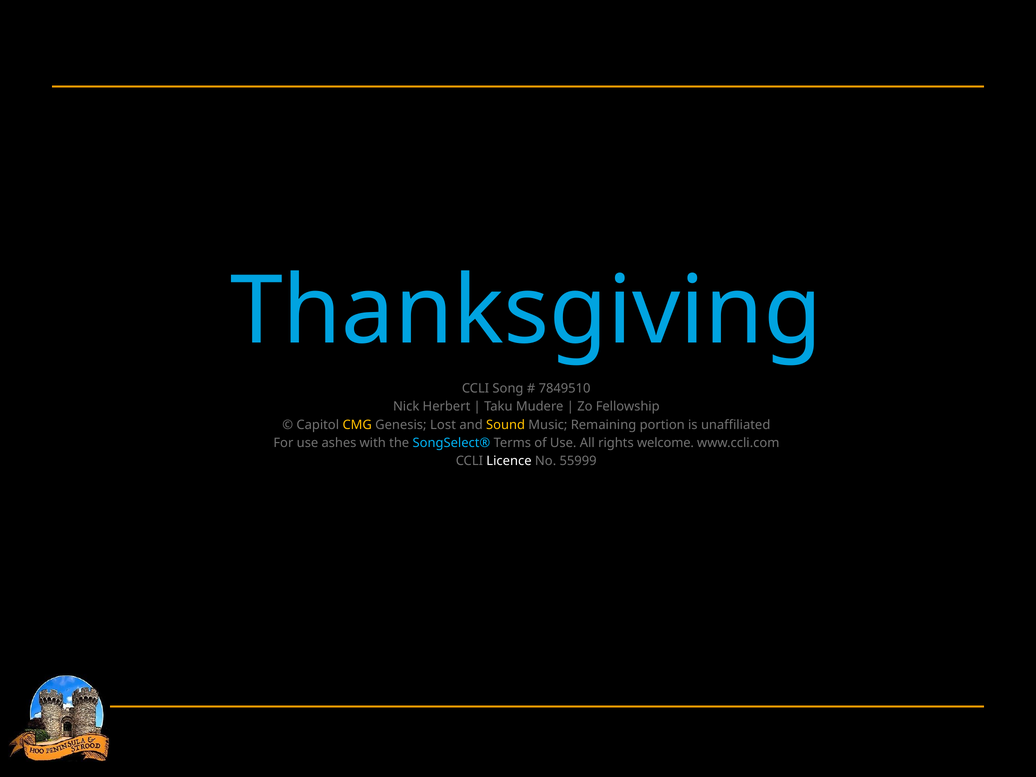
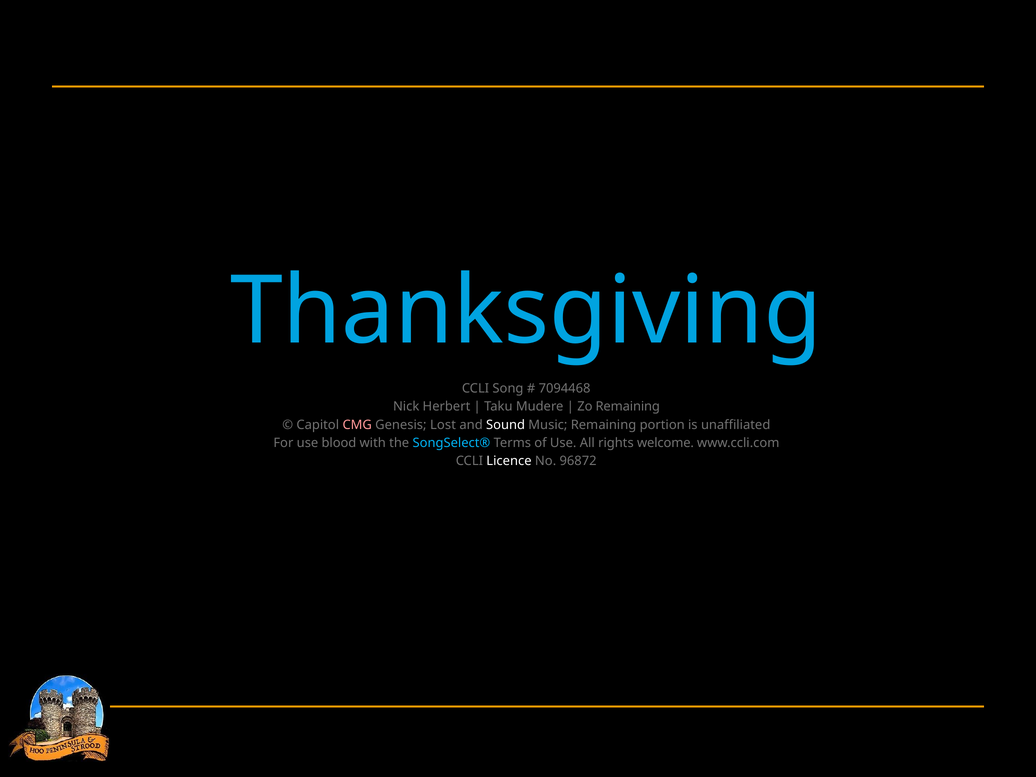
7849510: 7849510 -> 7094468
Zo Fellowship: Fellowship -> Remaining
CMG colour: yellow -> pink
Sound colour: yellow -> white
ashes: ashes -> blood
55999: 55999 -> 96872
